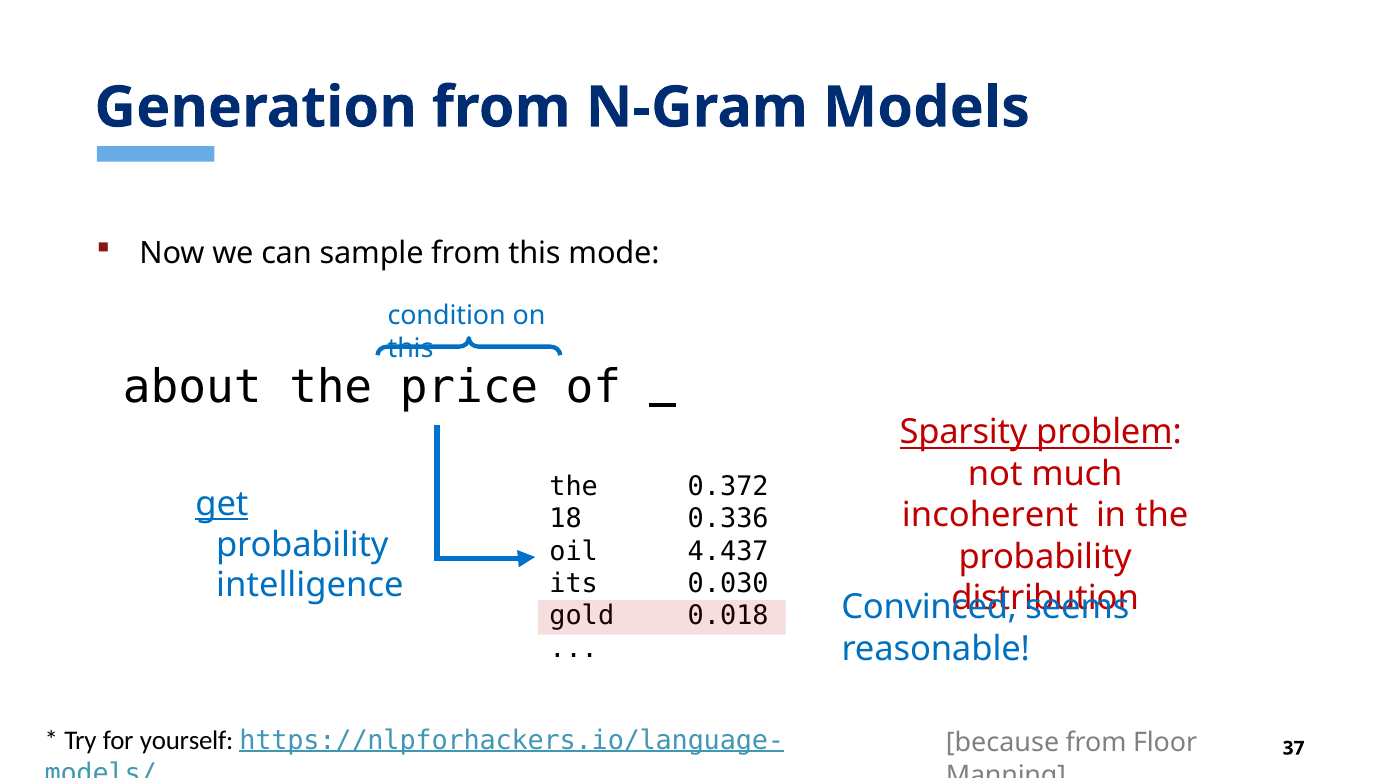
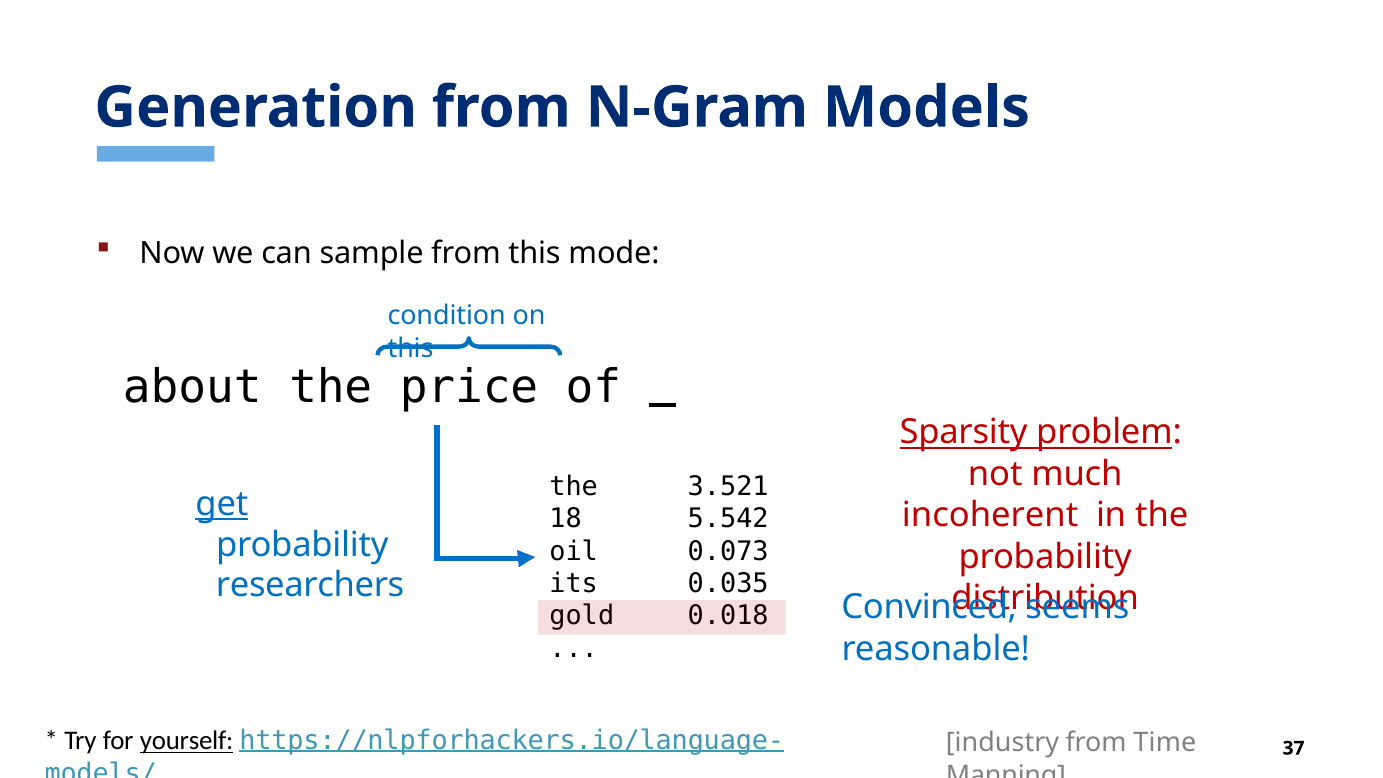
0.372: 0.372 -> 3.521
0.336: 0.336 -> 5.542
4.437: 4.437 -> 0.073
0.030: 0.030 -> 0.035
intelligence: intelligence -> researchers
yourself underline: none -> present
because: because -> industry
Floor: Floor -> Time
